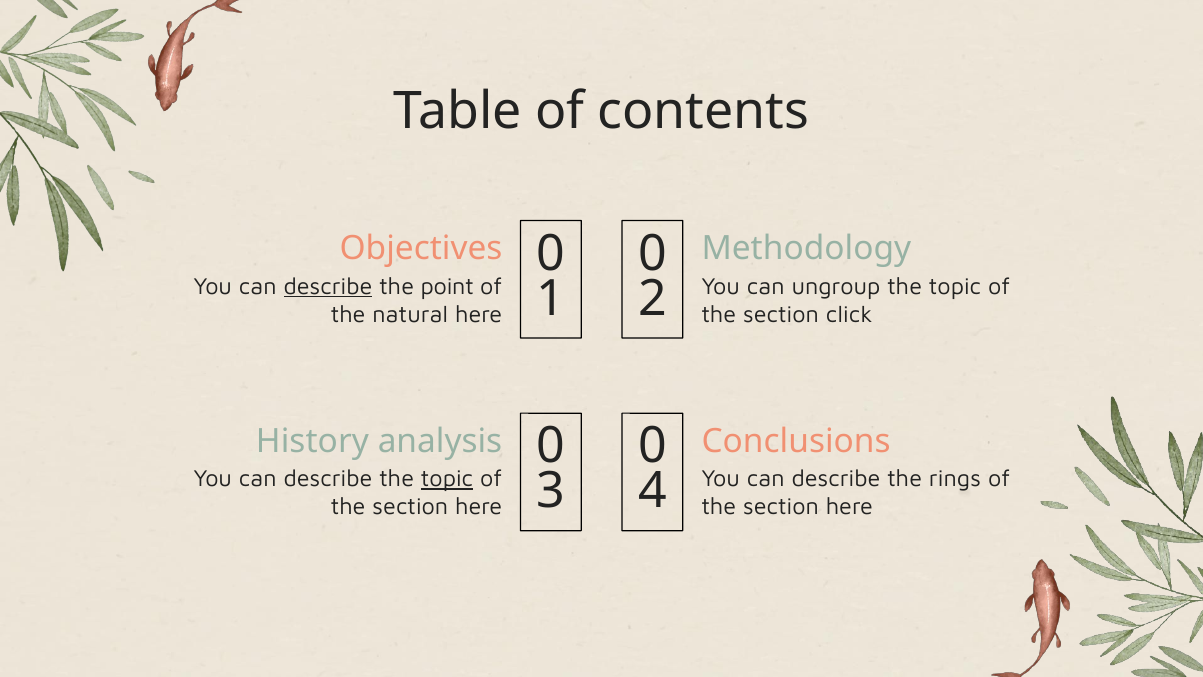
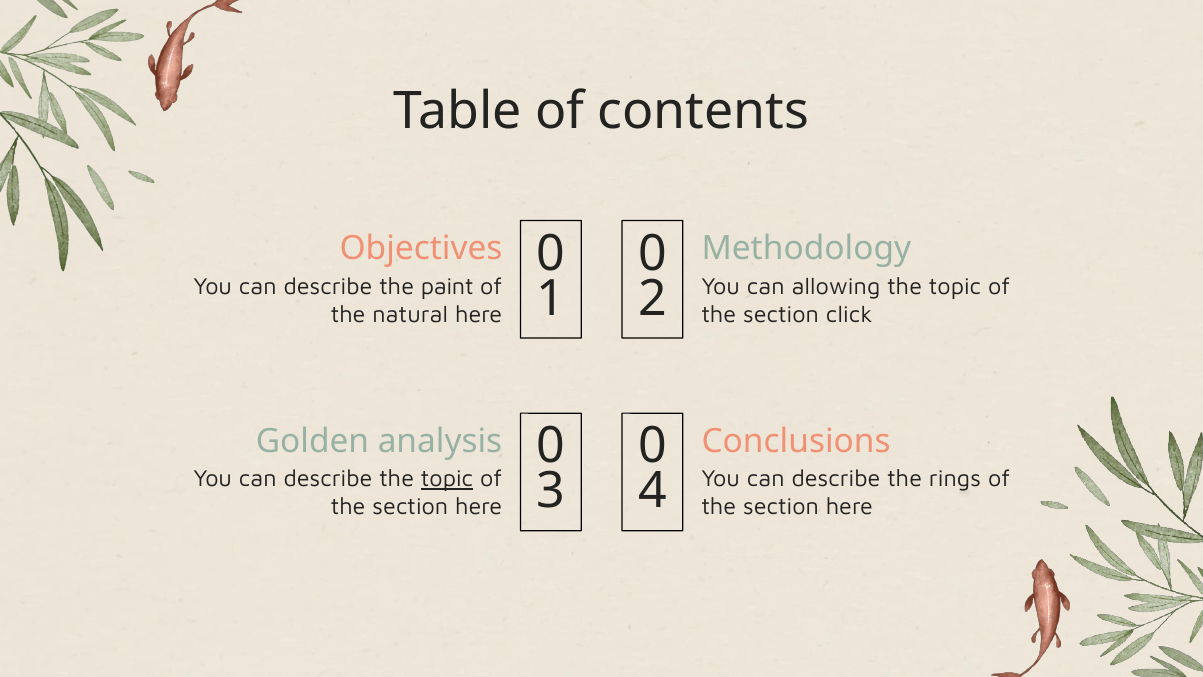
describe at (328, 286) underline: present -> none
point: point -> paint
ungroup: ungroup -> allowing
History: History -> Golden
